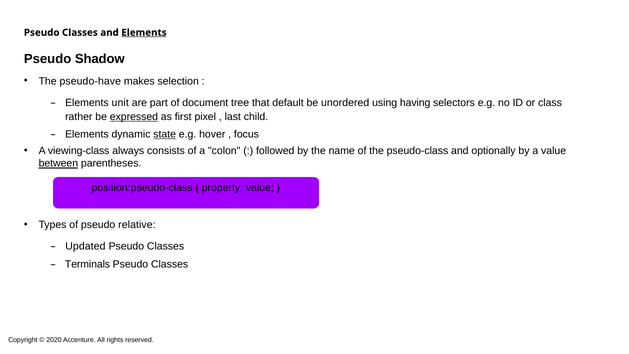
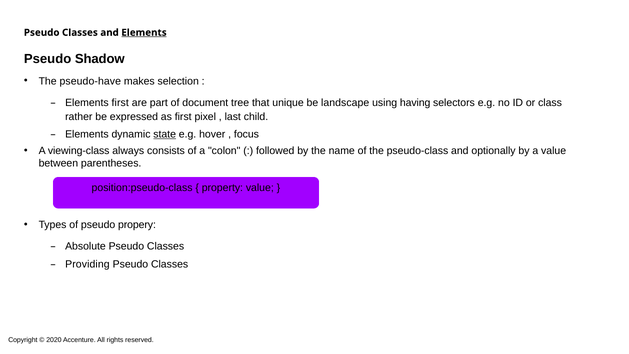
Elements unit: unit -> first
default: default -> unique
unordered: unordered -> landscape
expressed underline: present -> none
between underline: present -> none
relative: relative -> propery
Updated: Updated -> Absolute
Terminals: Terminals -> Providing
